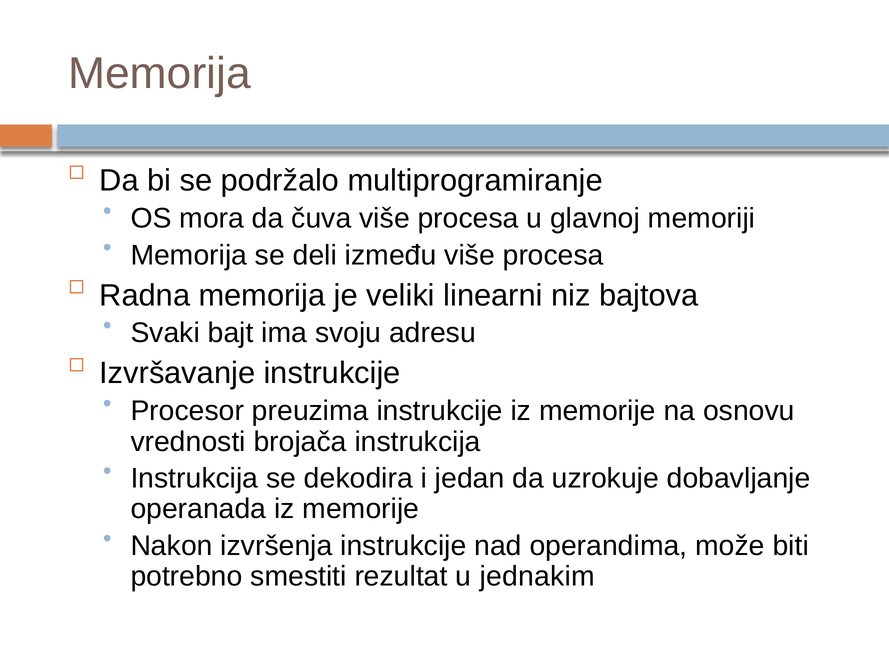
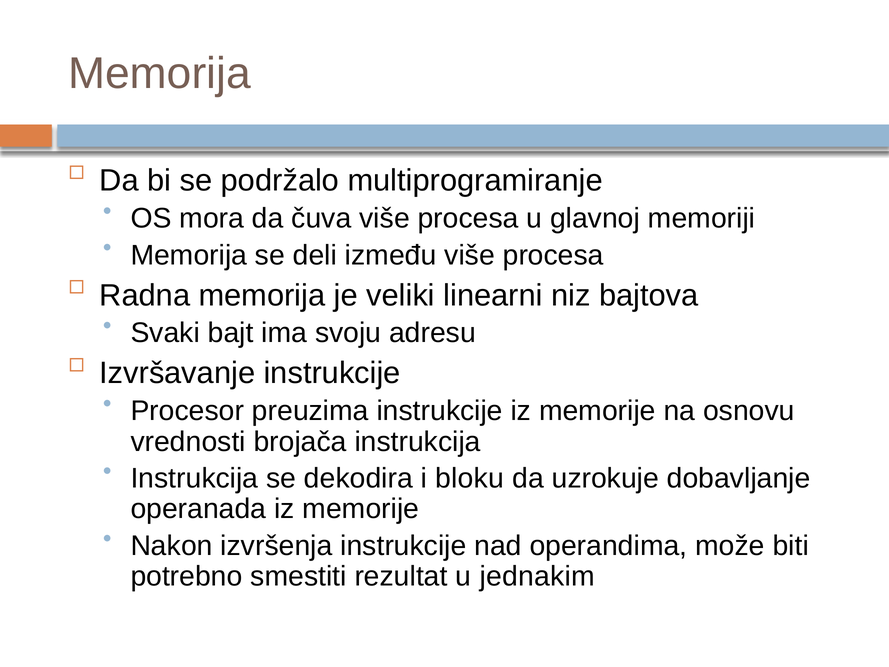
jedan: jedan -> bloku
